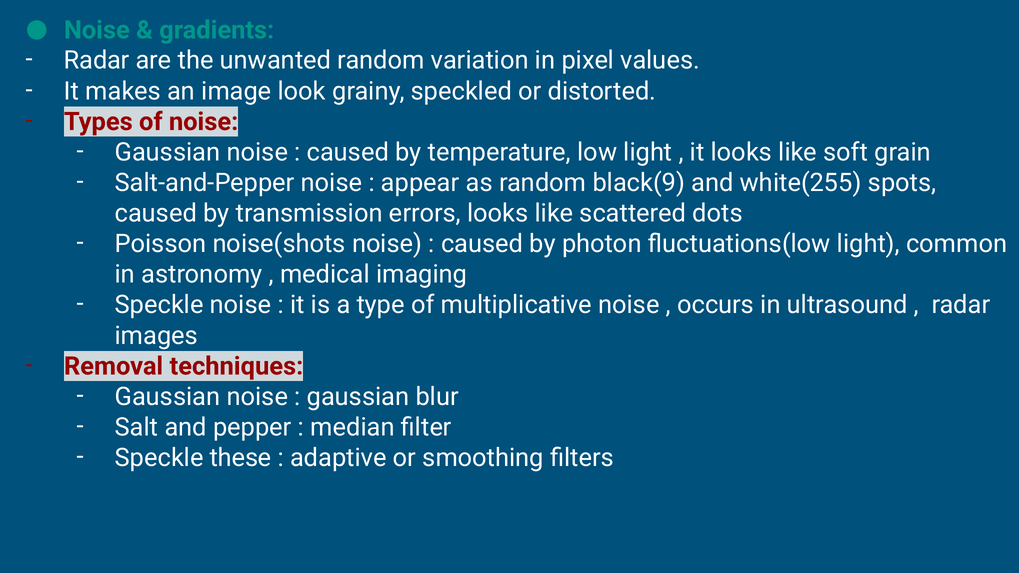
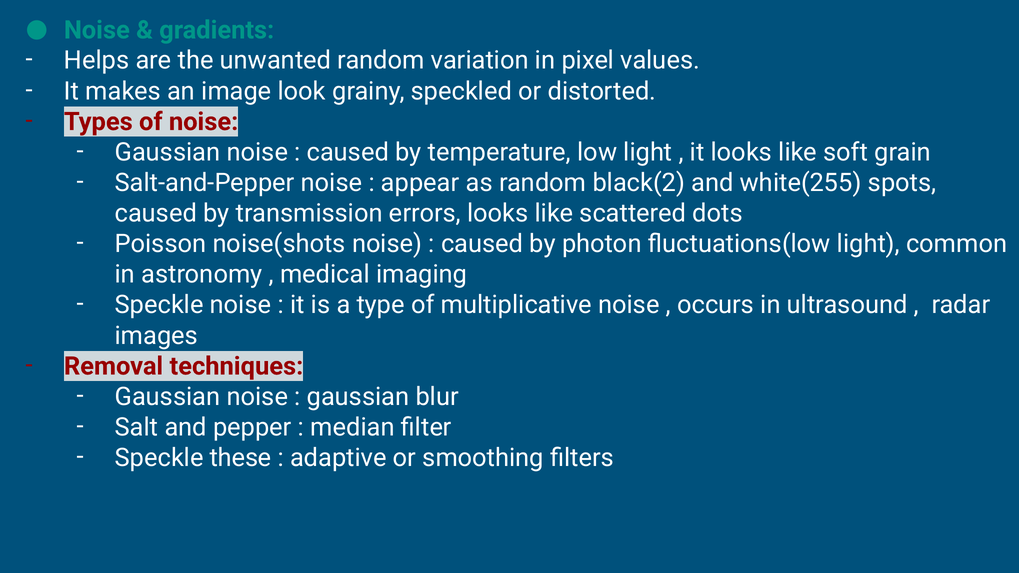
Radar at (97, 61): Radar -> Helps
black(9: black(9 -> black(2
